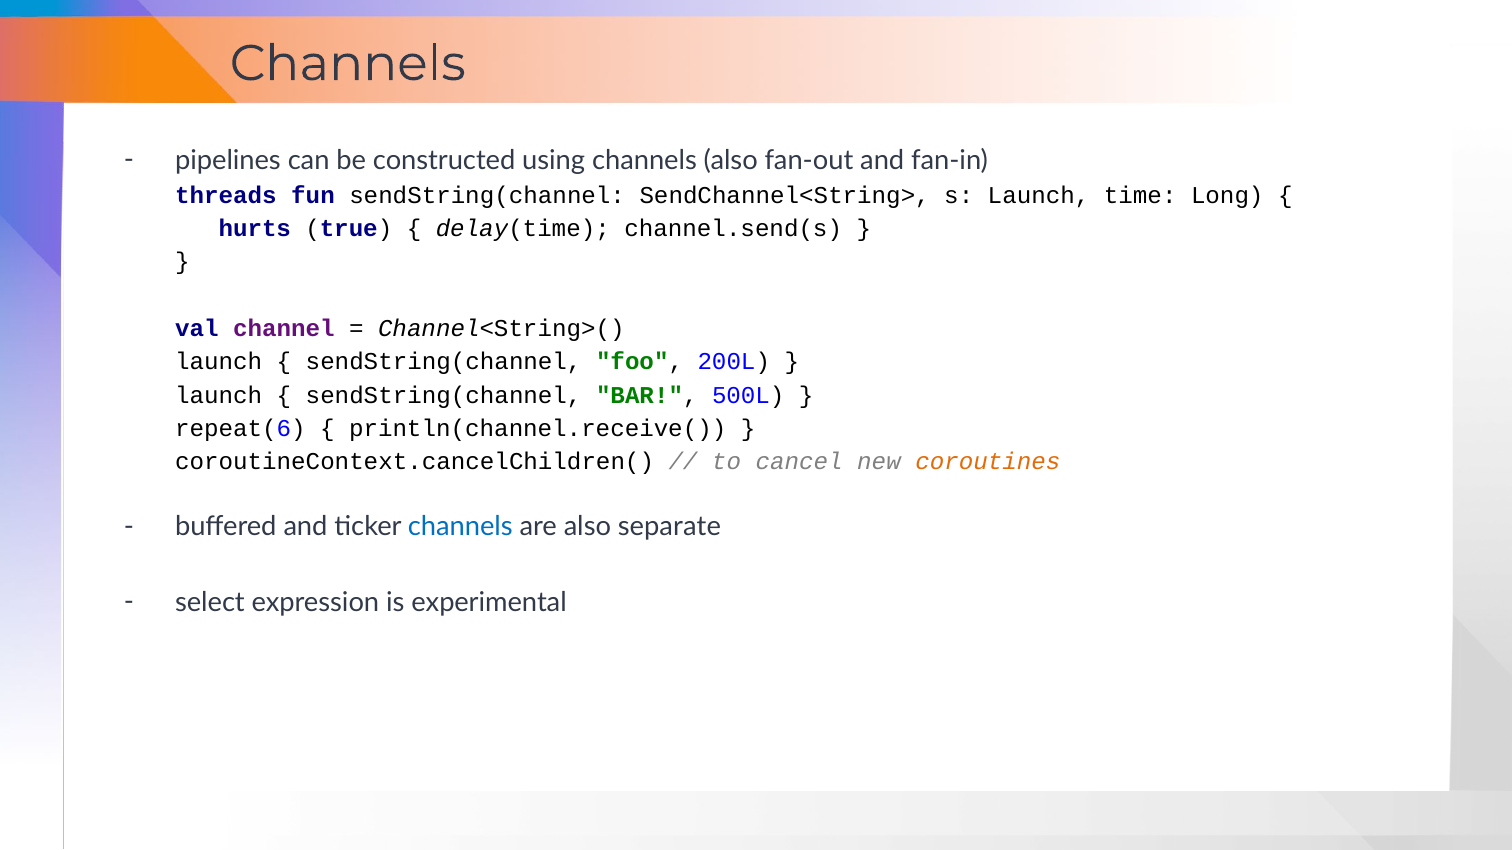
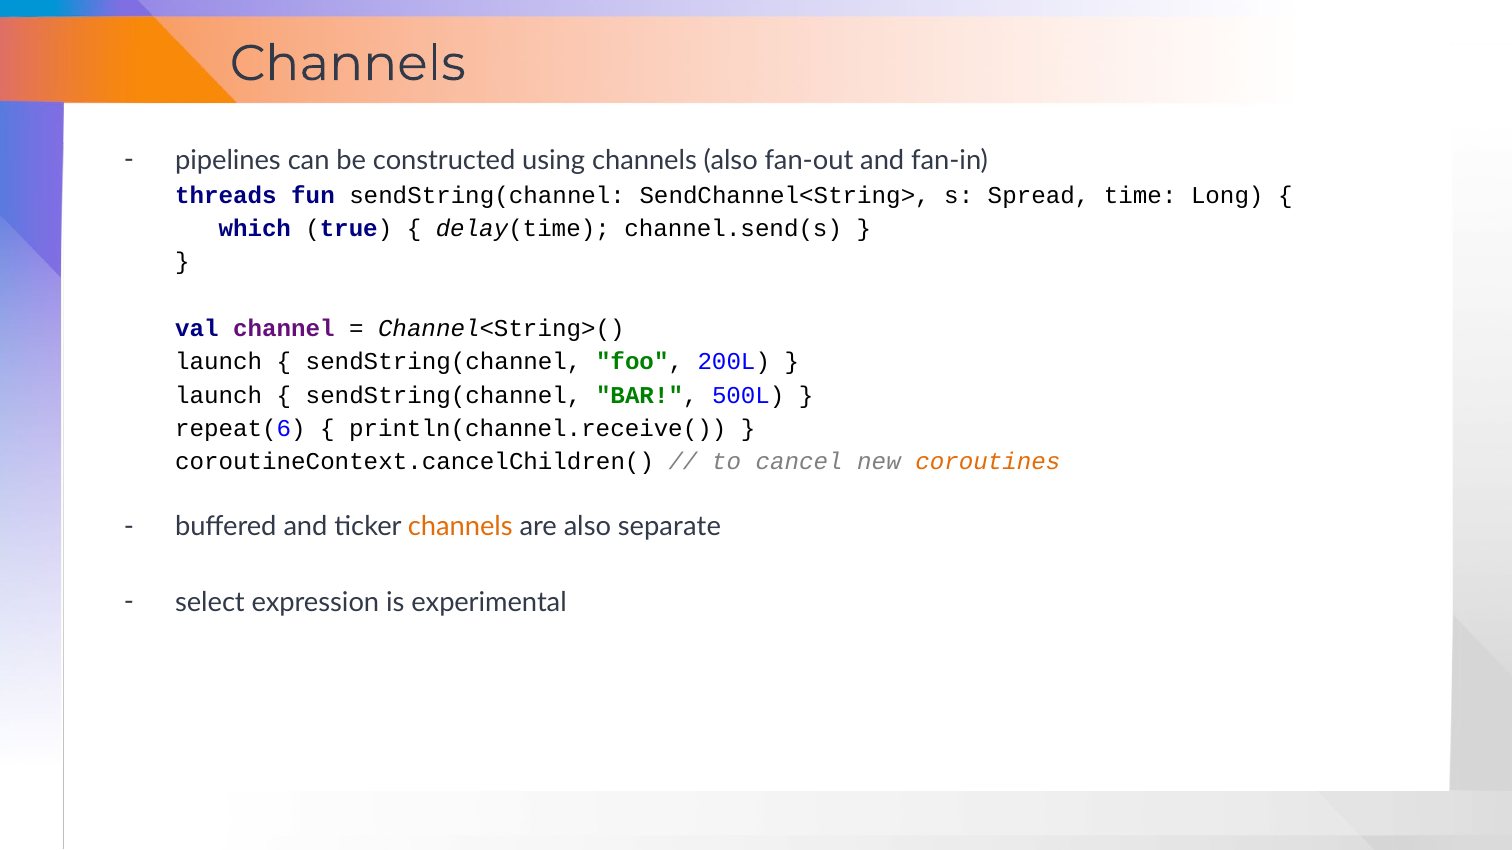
s Launch: Launch -> Spread
hurts: hurts -> which
channels at (460, 527) colour: blue -> orange
